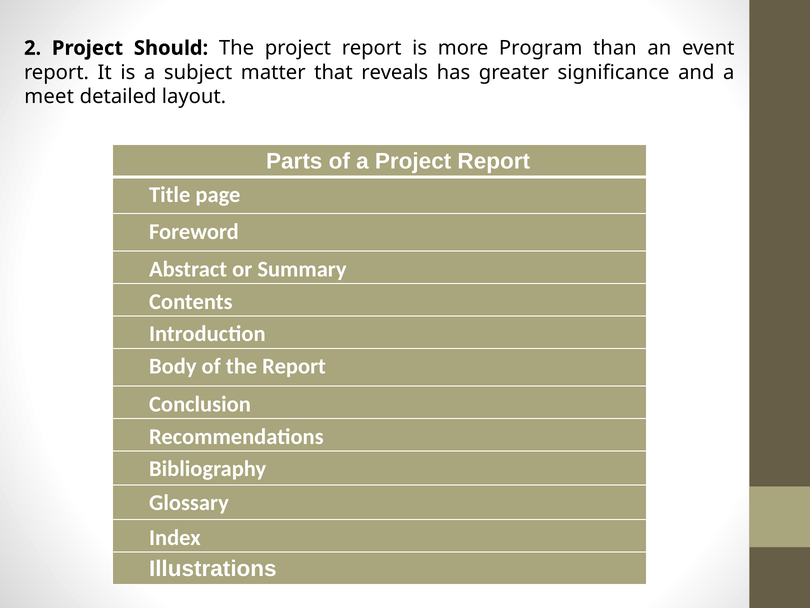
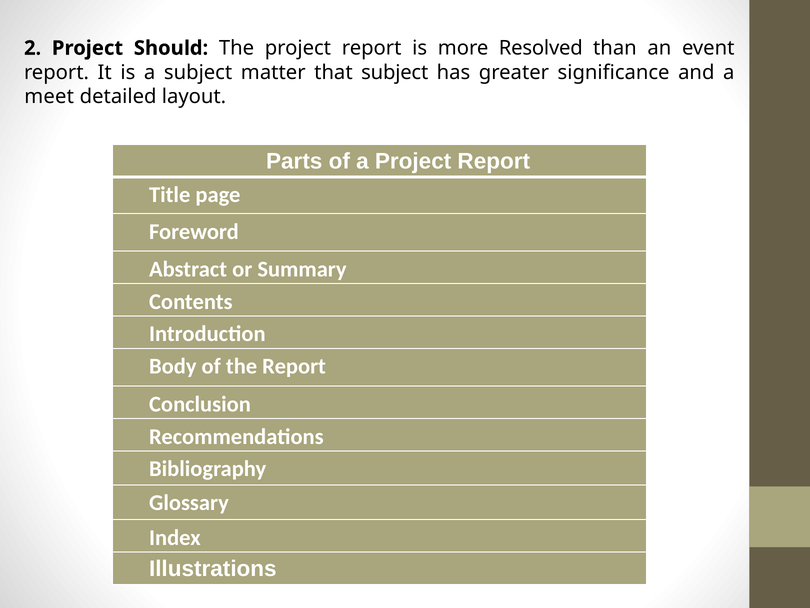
Program: Program -> Resolved
that reveals: reveals -> subject
